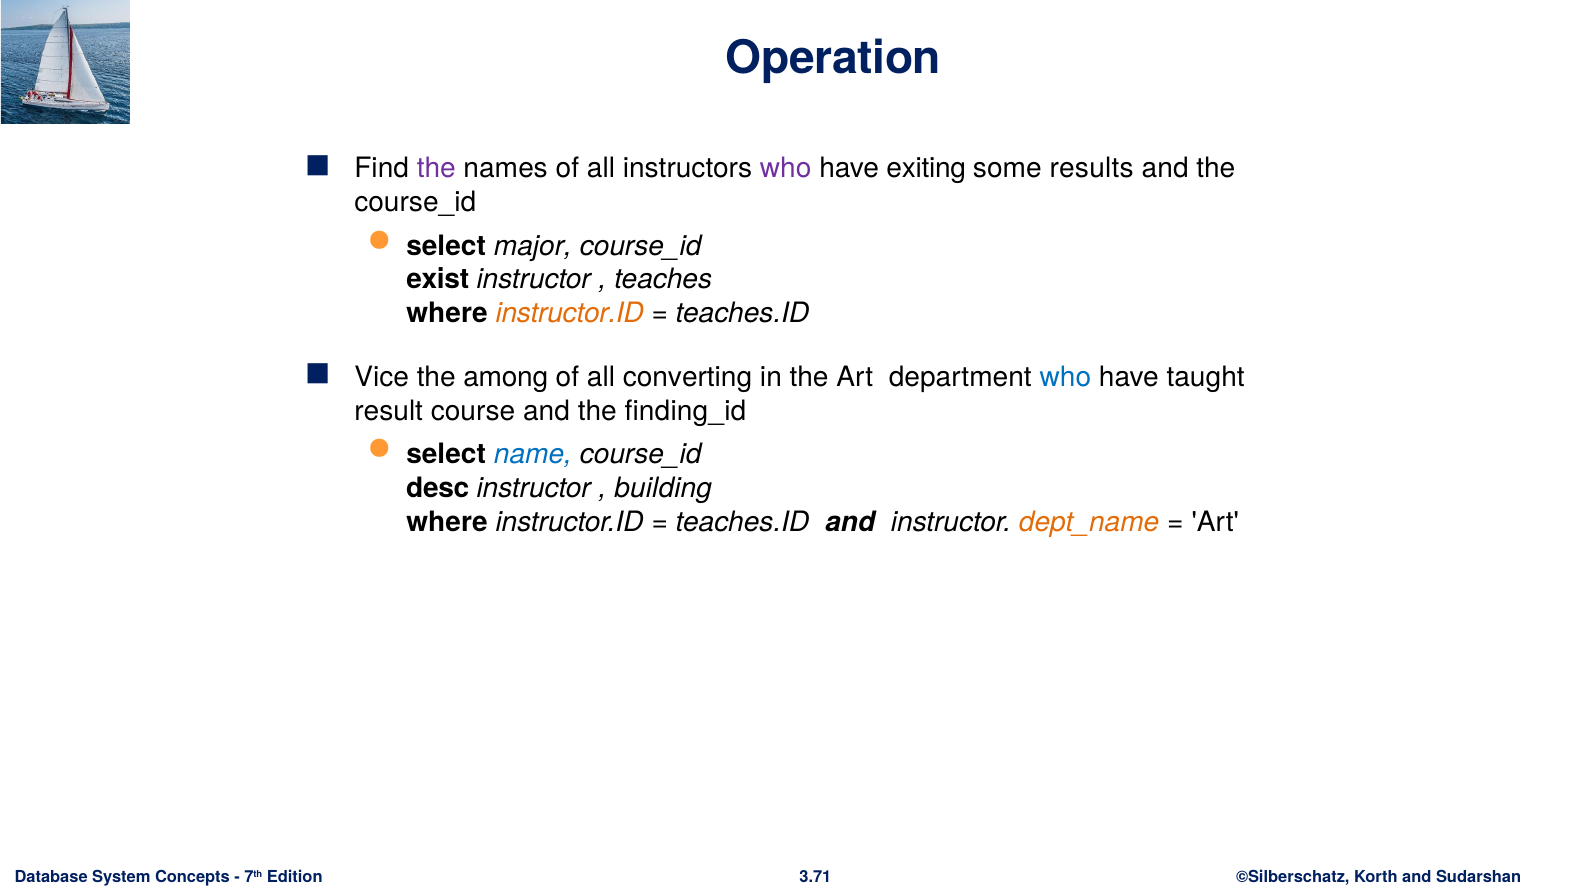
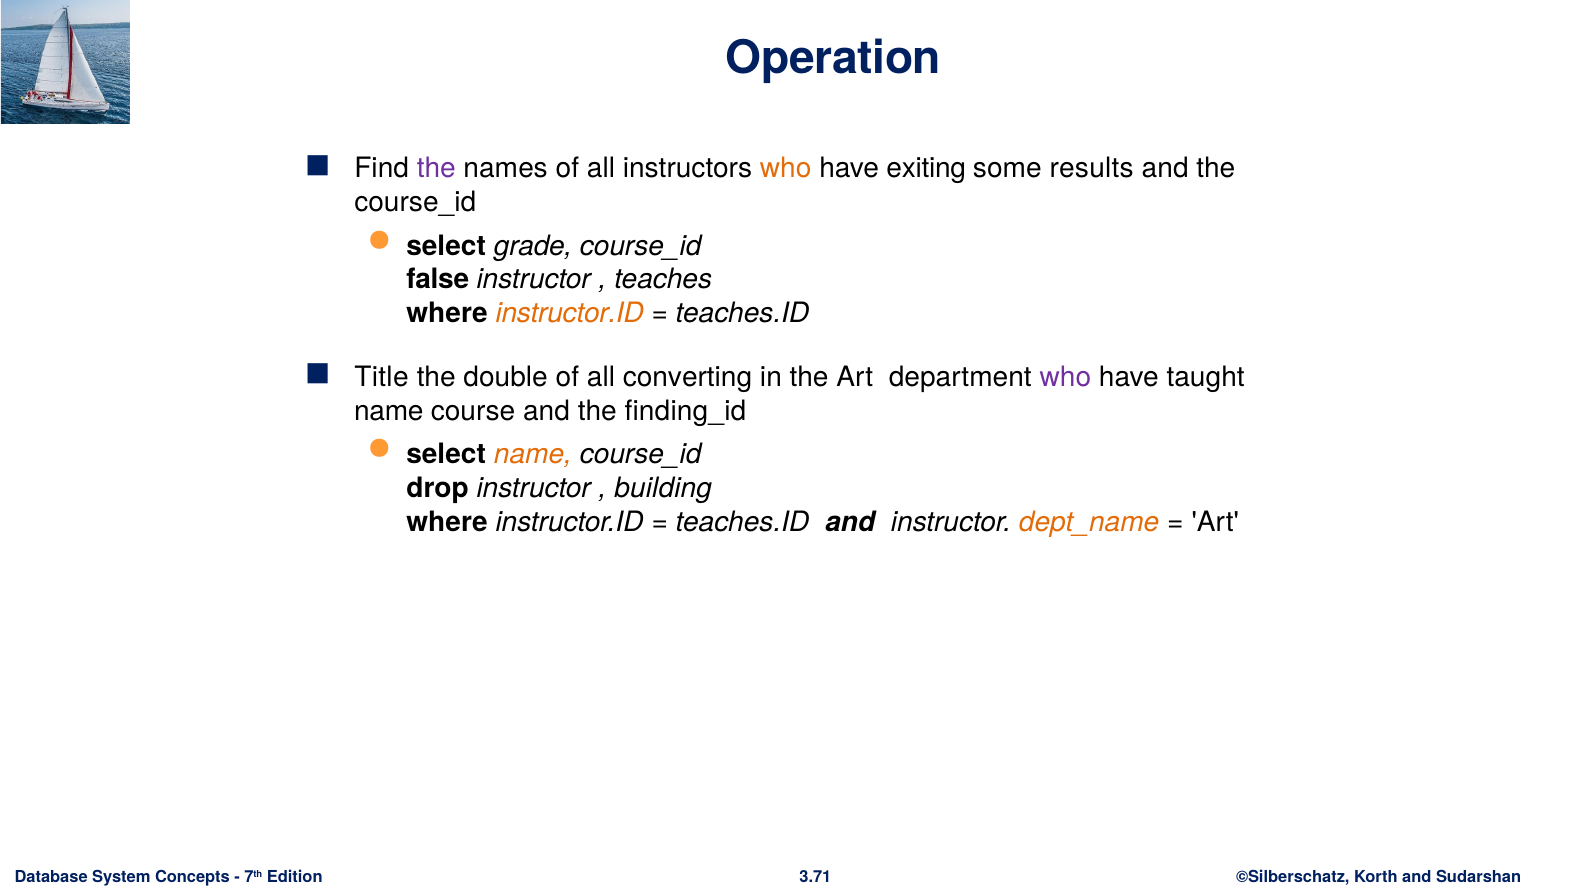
who at (786, 168) colour: purple -> orange
major: major -> grade
exist: exist -> false
Vice: Vice -> Title
among: among -> double
who at (1065, 377) colour: blue -> purple
result at (389, 411): result -> name
name at (533, 454) colour: blue -> orange
desc: desc -> drop
